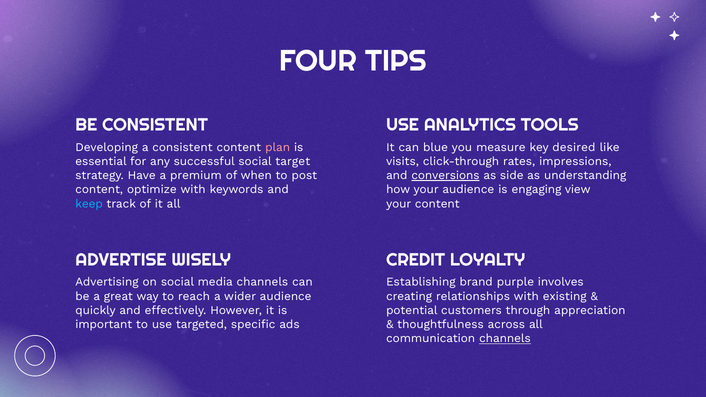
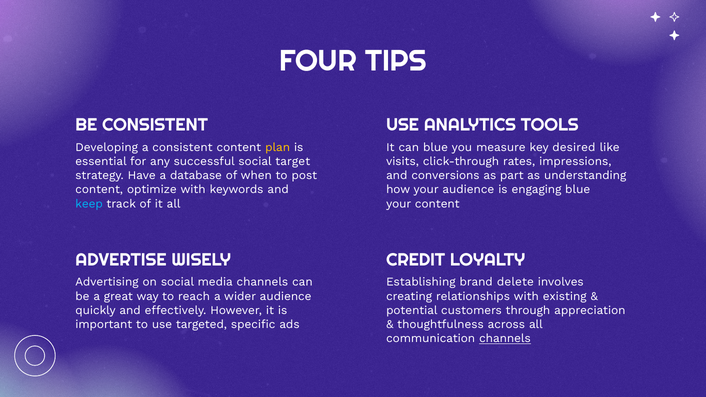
plan colour: pink -> yellow
premium: premium -> database
conversions underline: present -> none
side: side -> part
engaging view: view -> blue
purple: purple -> delete
